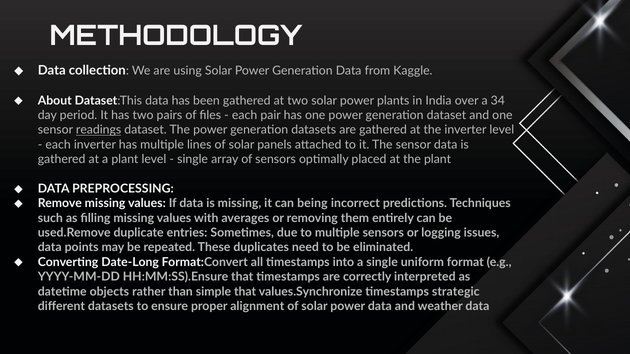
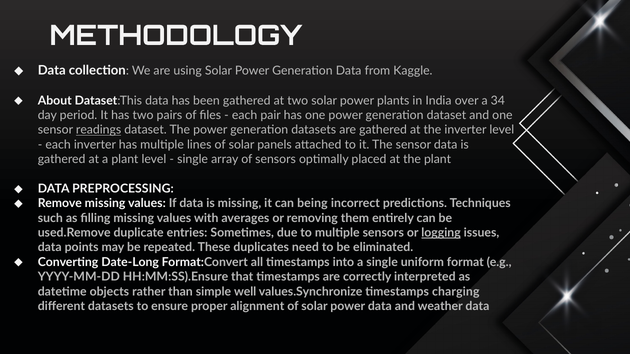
logging underline: none -> present
simple that: that -> well
strategic: strategic -> charging
